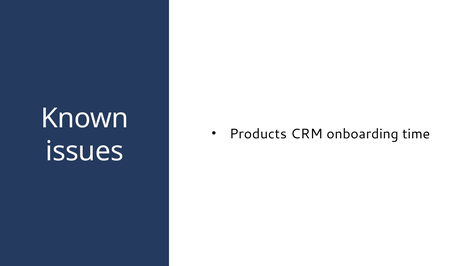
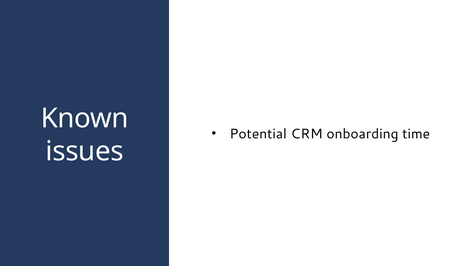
Products: Products -> Potential
